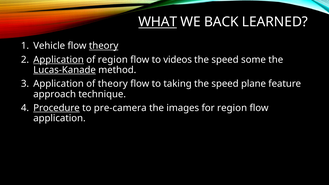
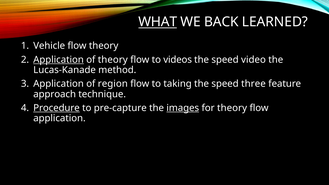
theory at (104, 46) underline: present -> none
of region: region -> theory
some: some -> video
Lucas-Kanade underline: present -> none
of theory: theory -> region
plane: plane -> three
pre-camera: pre-camera -> pre-capture
images underline: none -> present
for region: region -> theory
